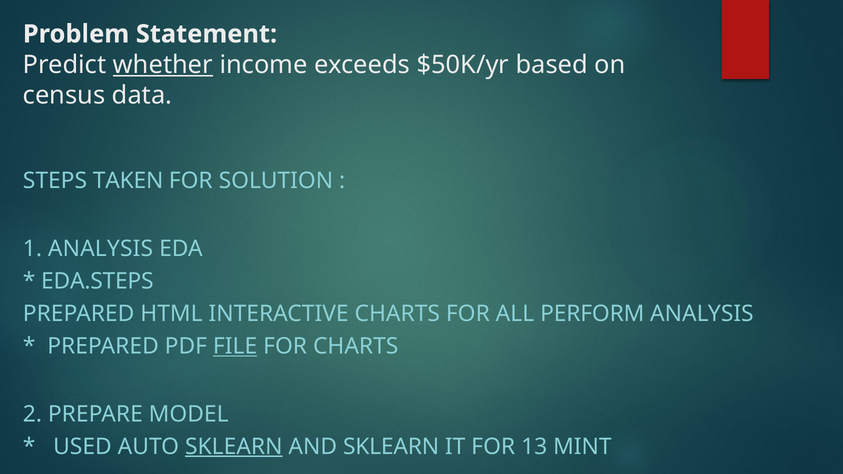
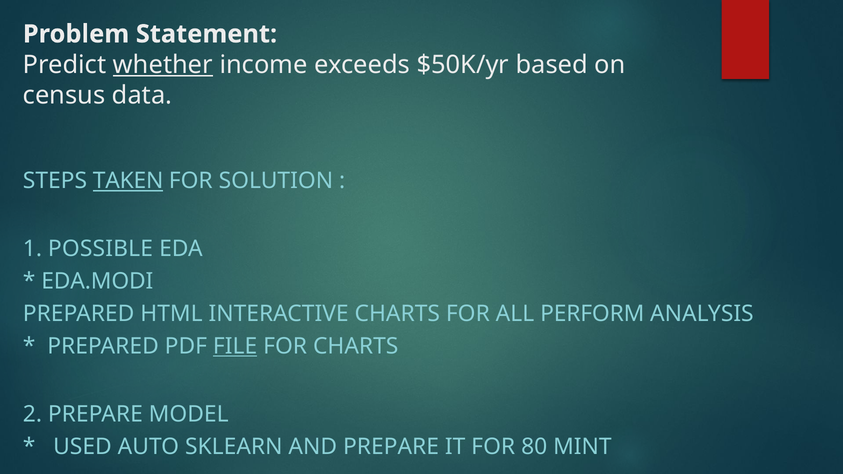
TAKEN underline: none -> present
1 ANALYSIS: ANALYSIS -> POSSIBLE
EDA.STEPS: EDA.STEPS -> EDA.MODI
SKLEARN at (234, 447) underline: present -> none
AND SKLEARN: SKLEARN -> PREPARE
13: 13 -> 80
